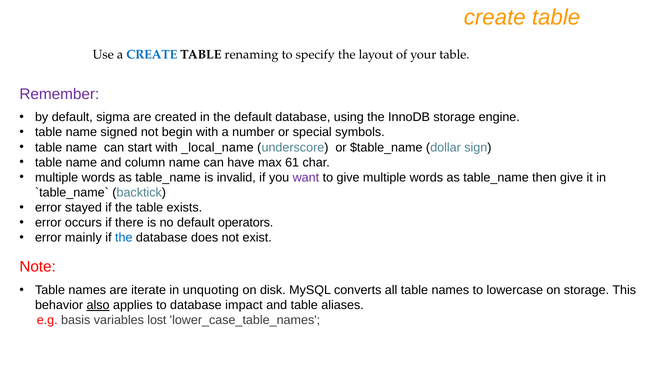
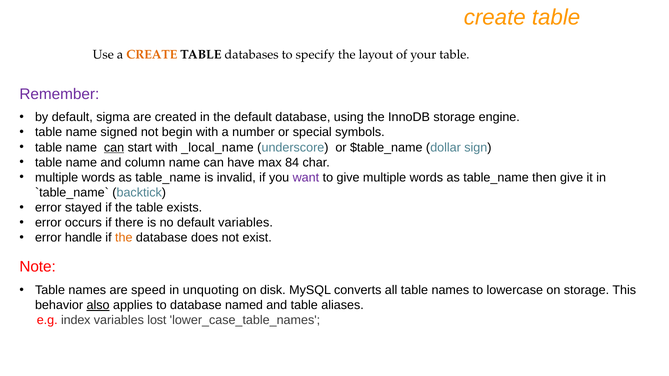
CREATE at (152, 55) colour: blue -> orange
renaming: renaming -> databases
can at (114, 148) underline: none -> present
61: 61 -> 84
default operators: operators -> variables
mainly: mainly -> handle
the at (124, 238) colour: blue -> orange
iterate: iterate -> speed
impact: impact -> named
basis: basis -> index
